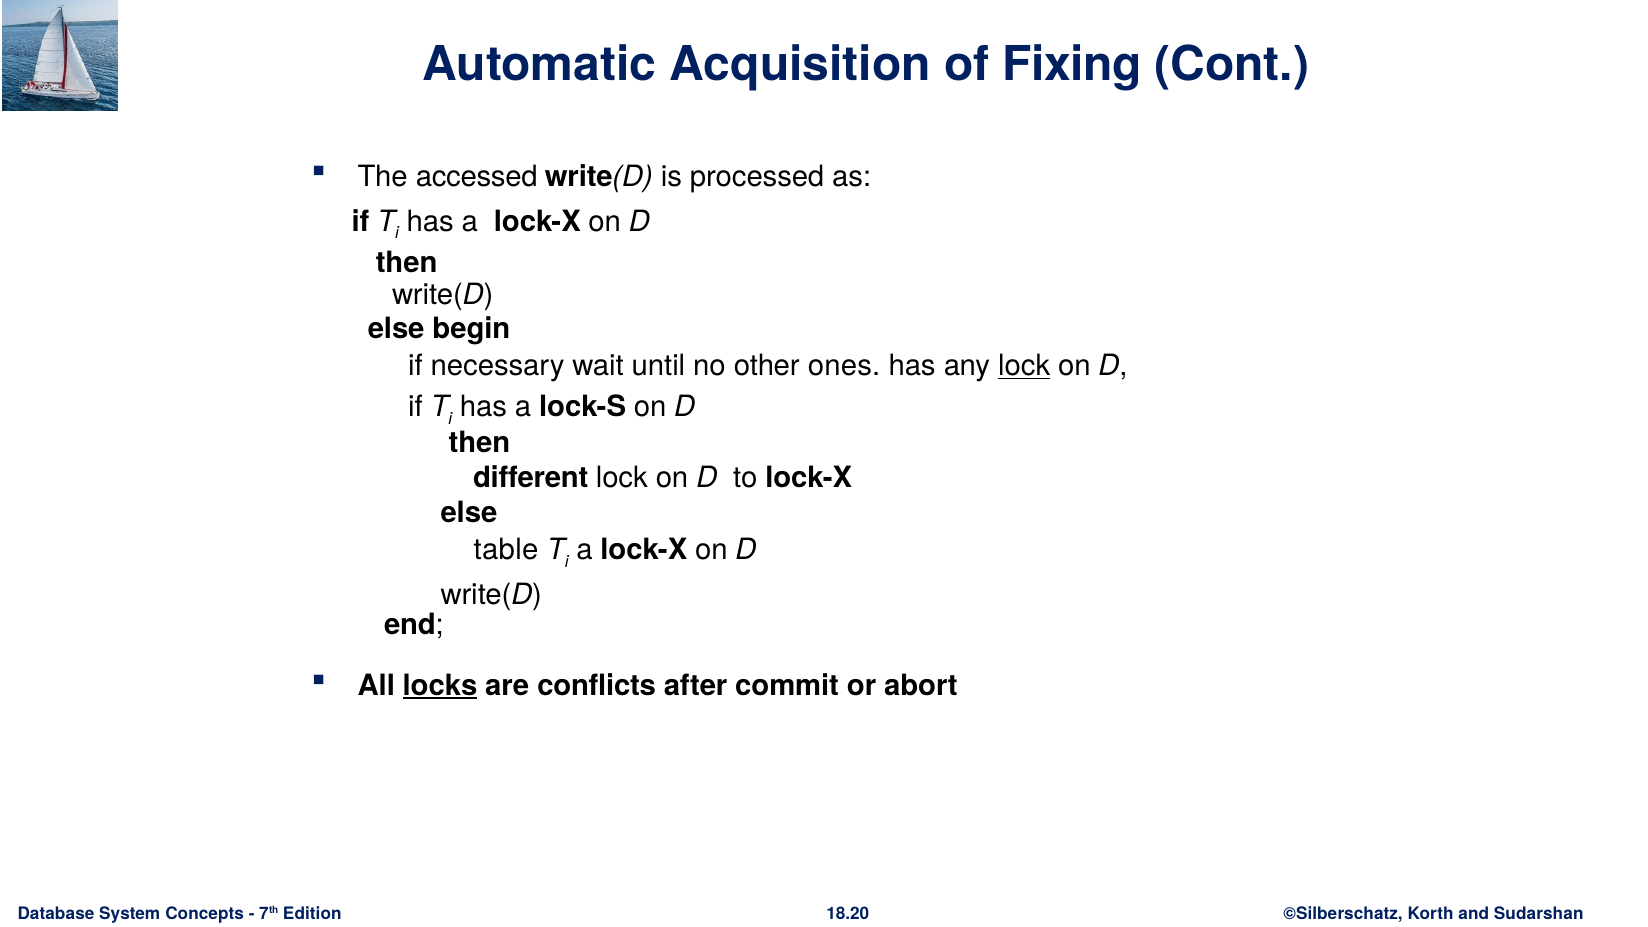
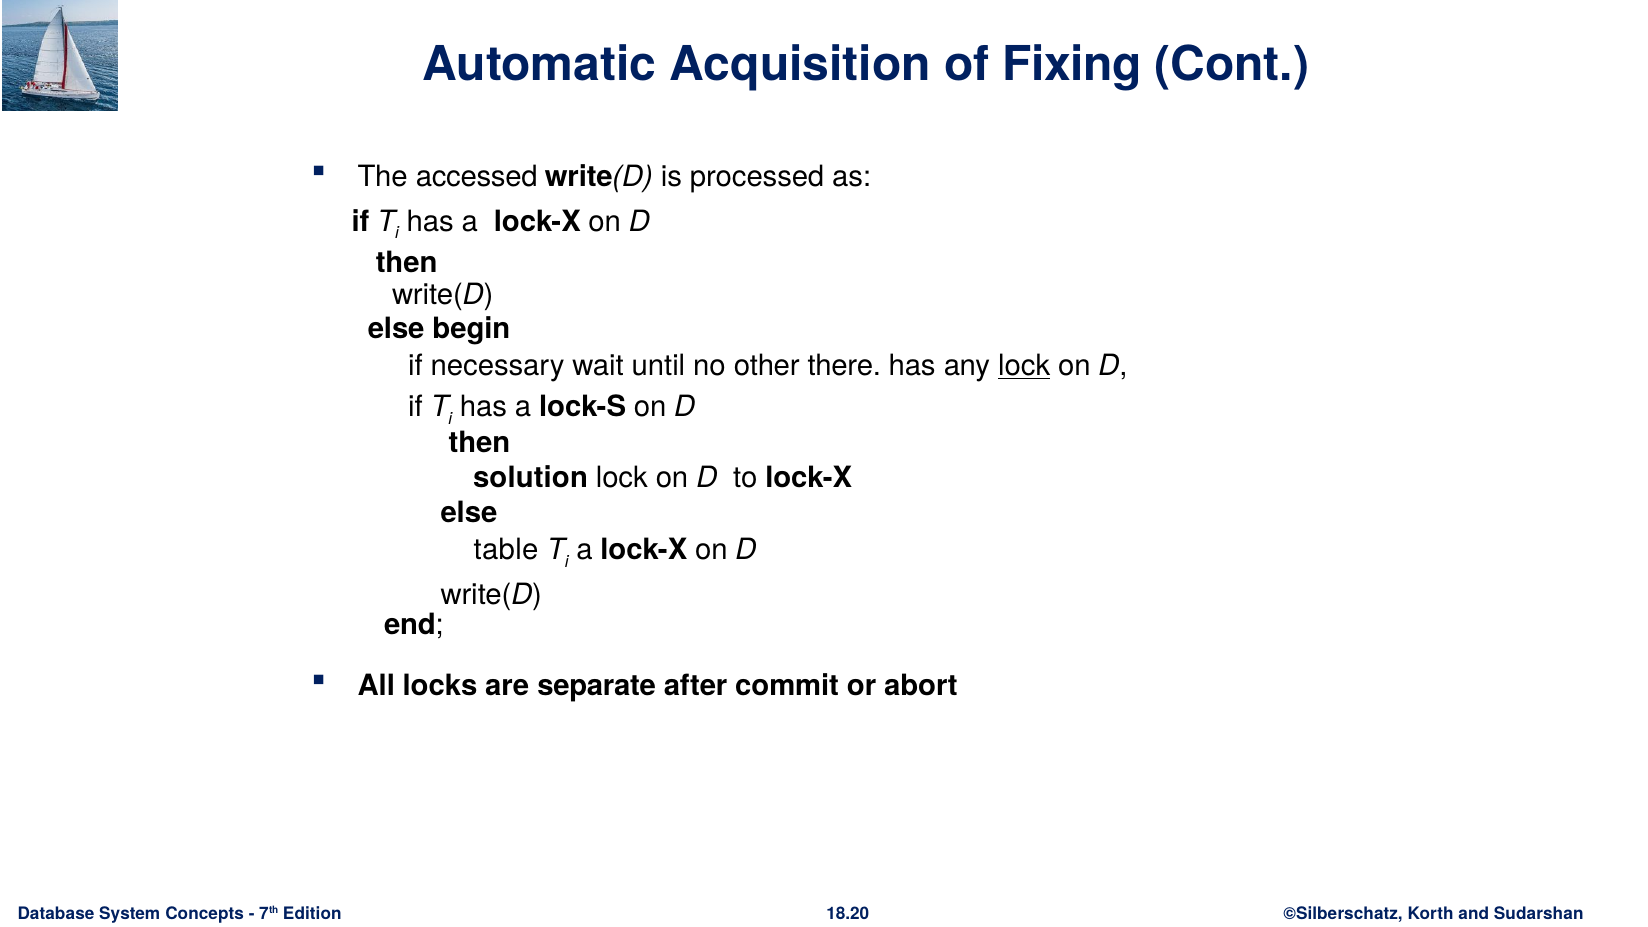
ones: ones -> there
different: different -> solution
locks underline: present -> none
conflicts: conflicts -> separate
